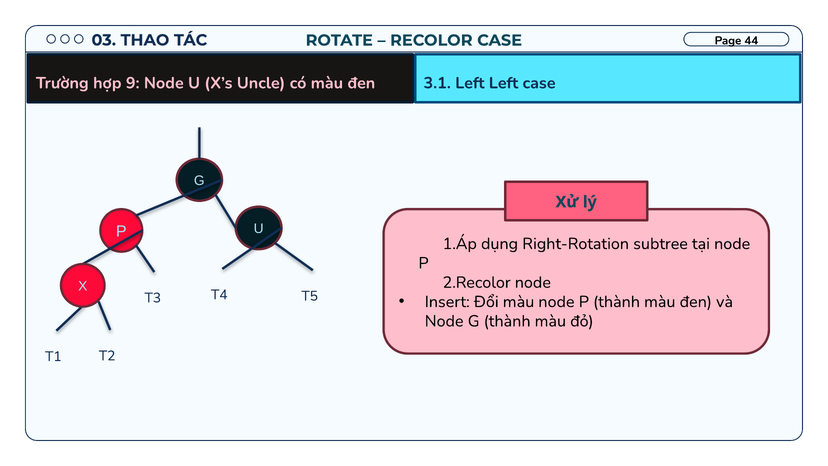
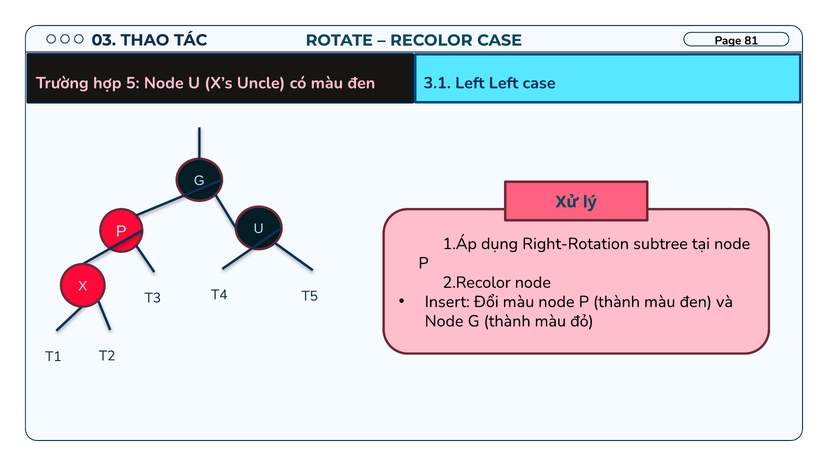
44: 44 -> 81
9: 9 -> 5
